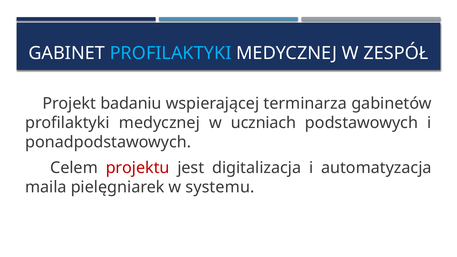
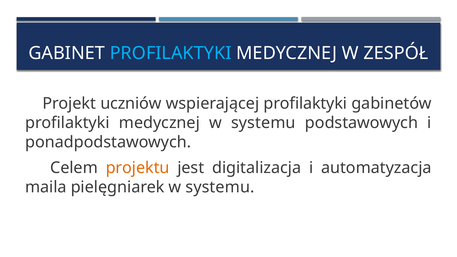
badaniu: badaniu -> uczniów
wspierającej terminarza: terminarza -> profilaktyki
medycznej w uczniach: uczniach -> systemu
projektu colour: red -> orange
